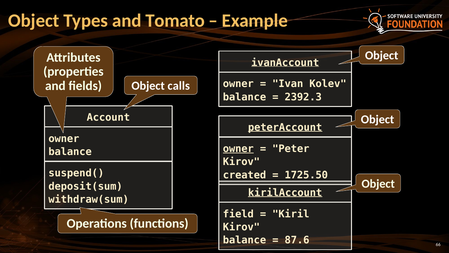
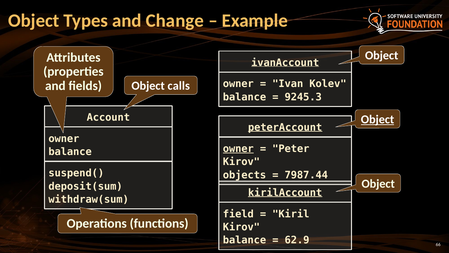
Tomato: Tomato -> Change
2392.3: 2392.3 -> 9245.3
Object at (378, 119) underline: none -> present
created: created -> objects
1725.50: 1725.50 -> 7987.44
87.6: 87.6 -> 62.9
